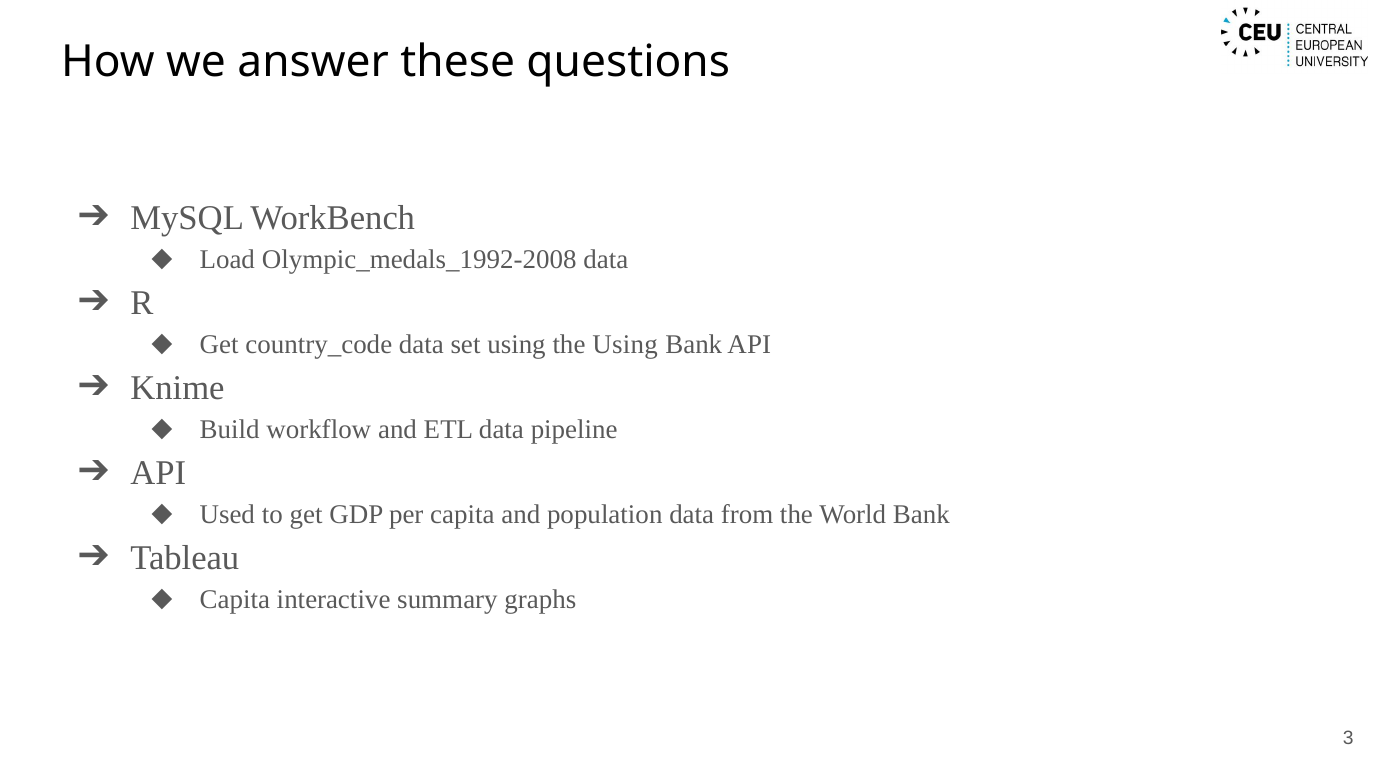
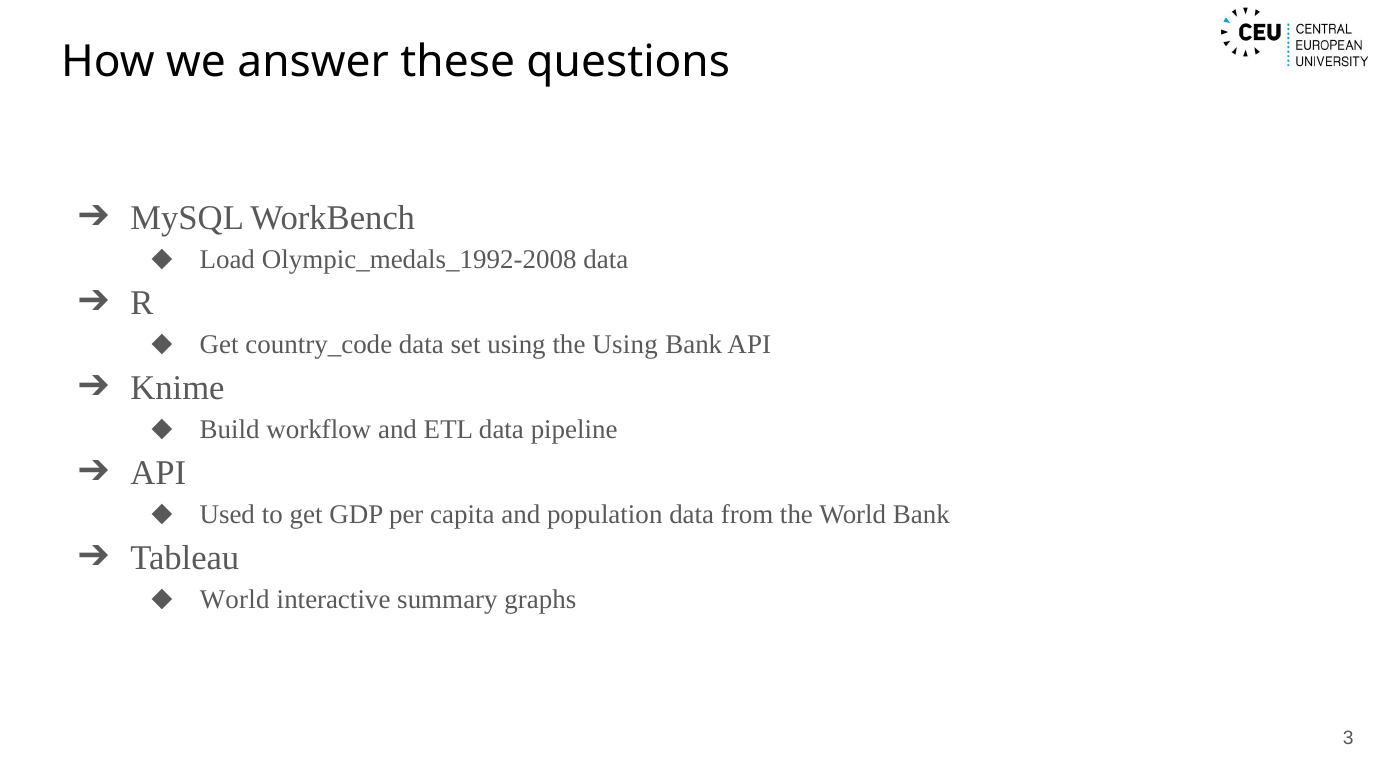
Capita at (235, 599): Capita -> World
